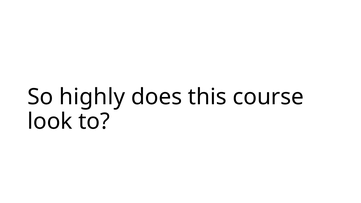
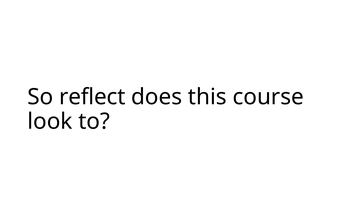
highly: highly -> reflect
